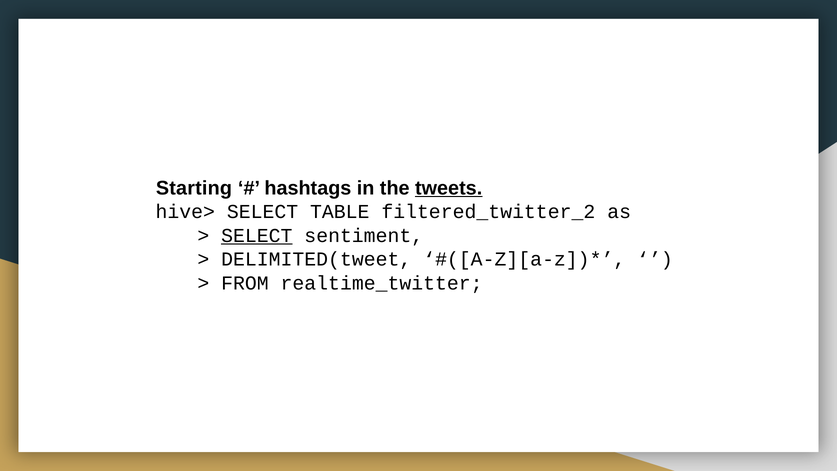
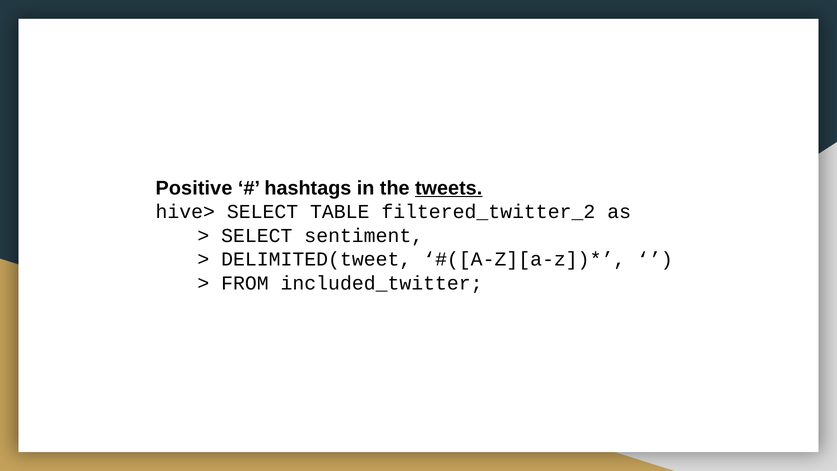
Starting: Starting -> Positive
SELECT at (257, 236) underline: present -> none
realtime_twitter: realtime_twitter -> included_twitter
